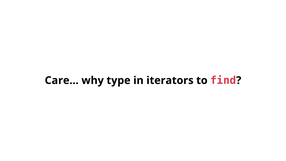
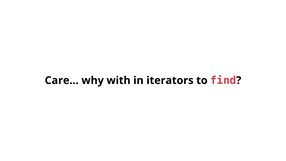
type: type -> with
